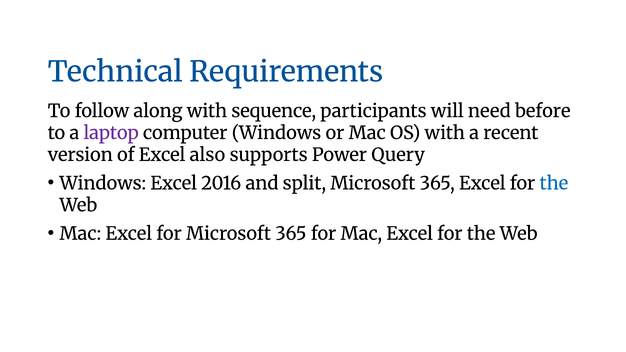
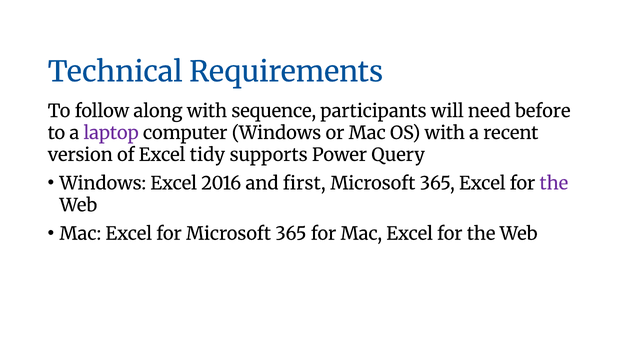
also: also -> tidy
split: split -> first
the at (554, 183) colour: blue -> purple
